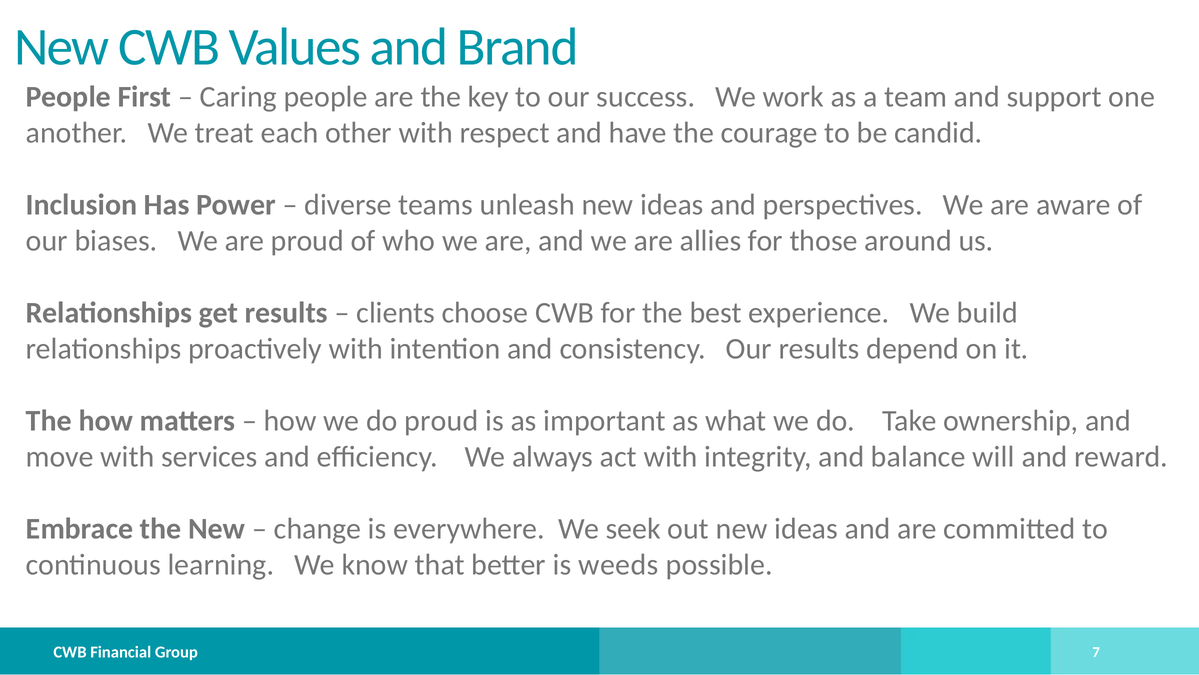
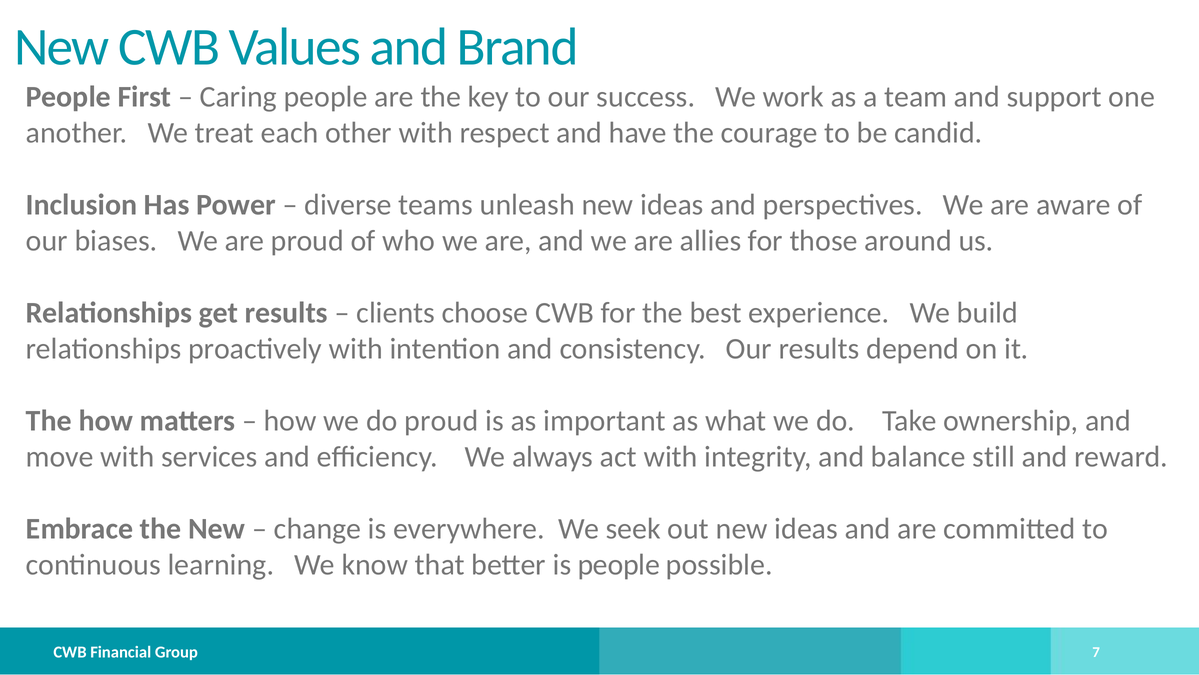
will: will -> still
is weeds: weeds -> people
